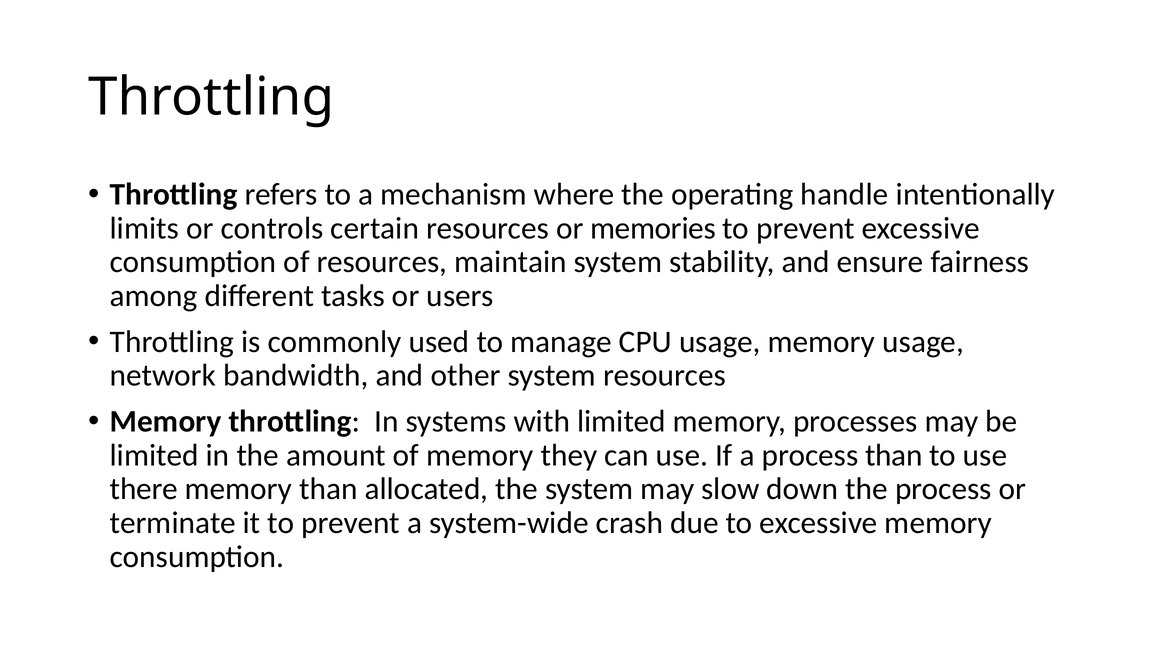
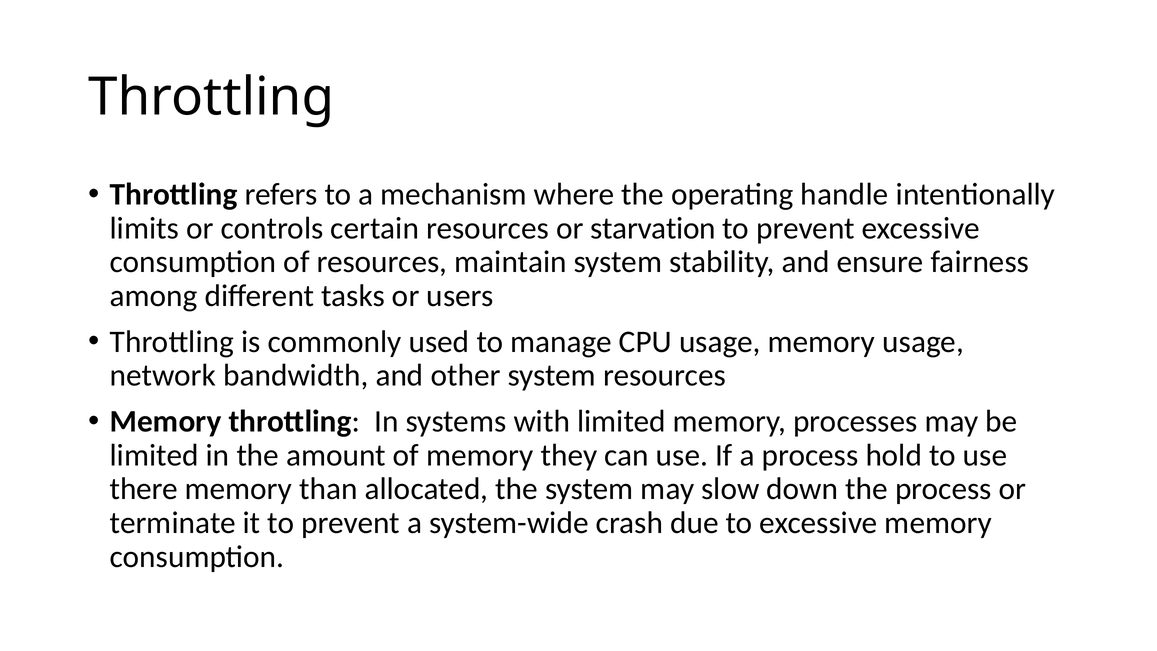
memories: memories -> starvation
process than: than -> hold
